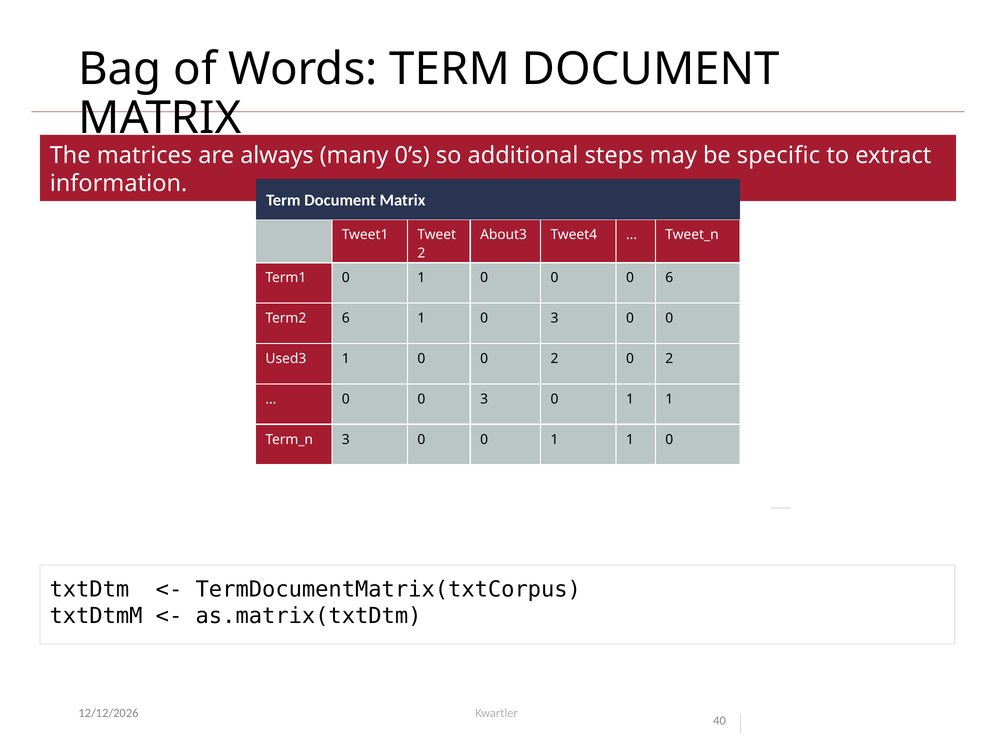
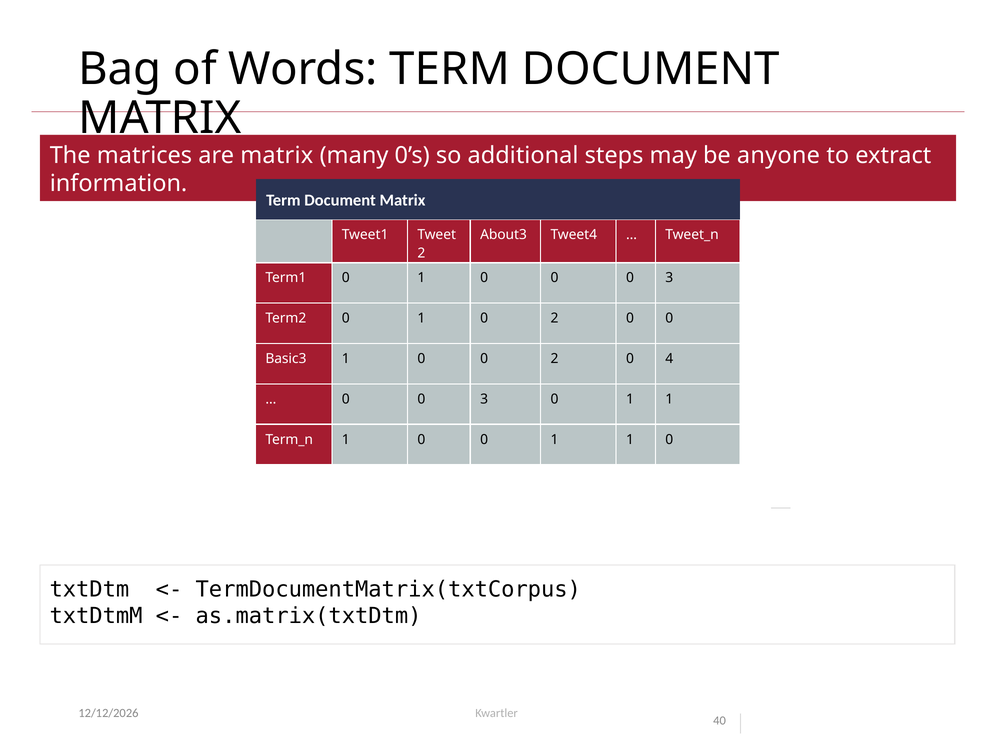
are always: always -> matrix
specific: specific -> anyone
0 0 0 6: 6 -> 3
Term2 6: 6 -> 0
1 0 3: 3 -> 2
Used3: Used3 -> Basic3
2 0 2: 2 -> 4
3 at (346, 439): 3 -> 1
